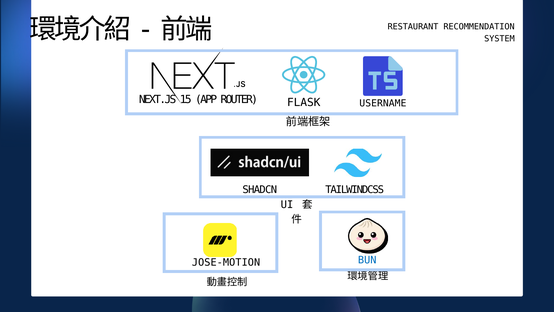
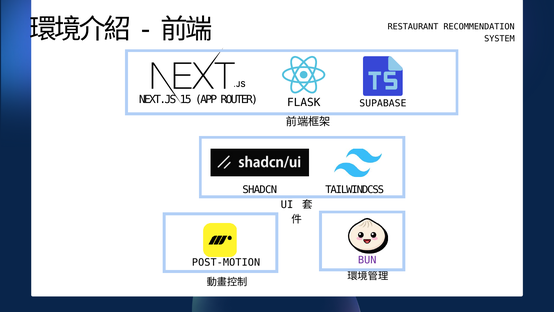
USERNAME: USERNAME -> SUPABASE
BUN colour: blue -> purple
JOSE-MOTION: JOSE-MOTION -> POST-MOTION
